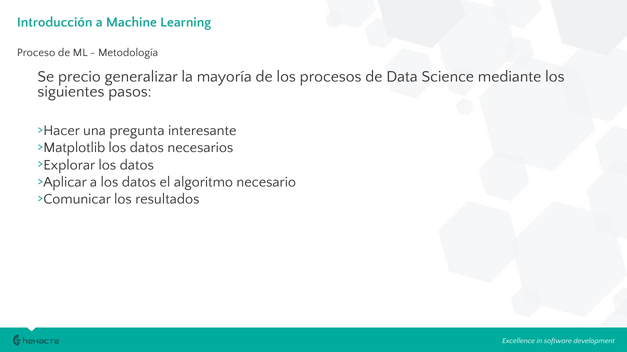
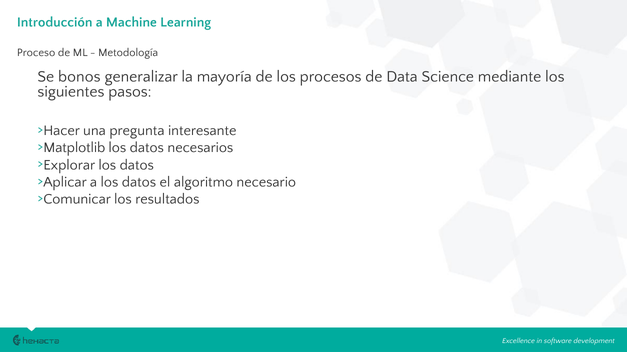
precio: precio -> bonos
